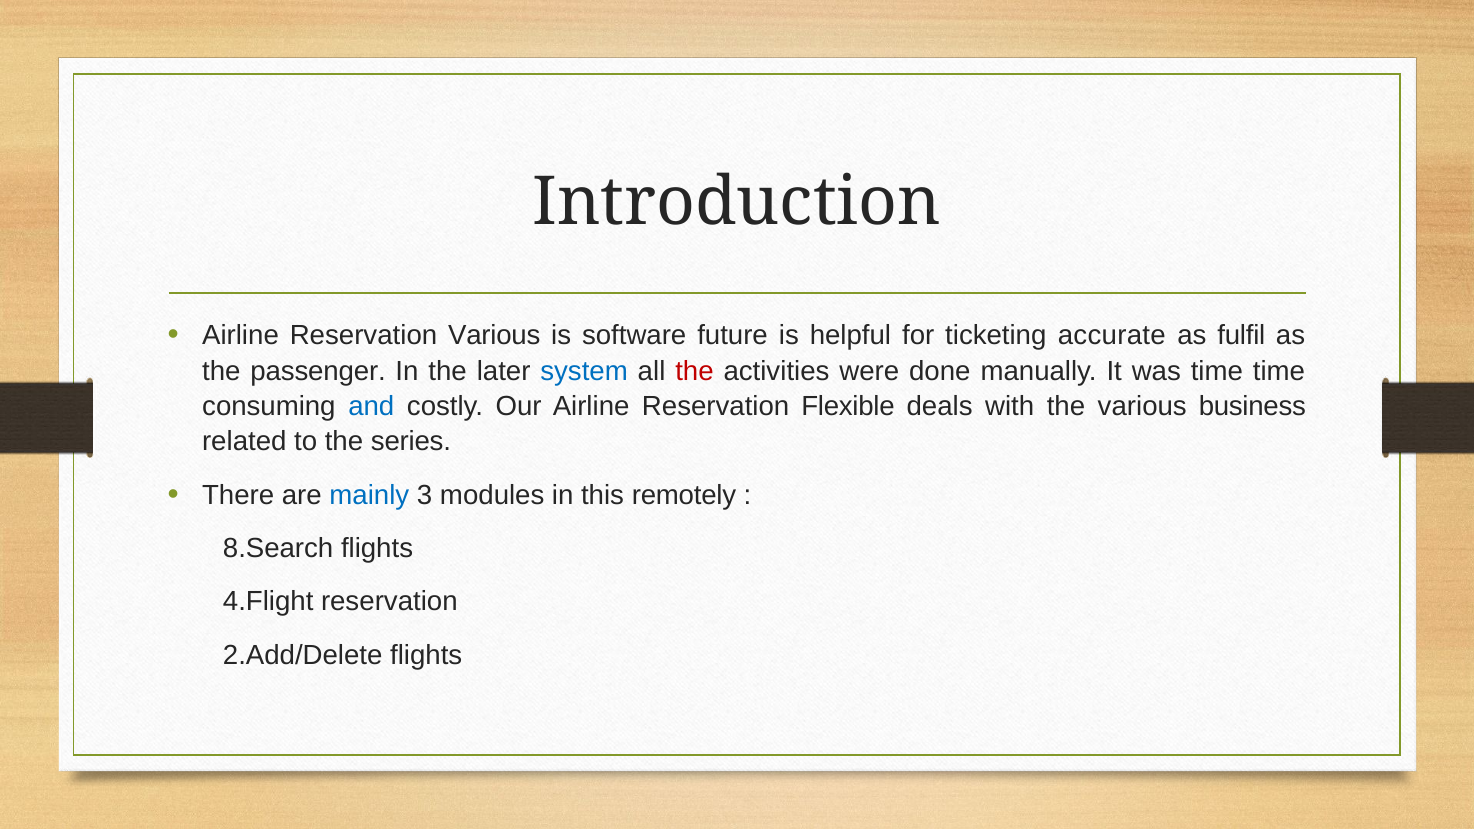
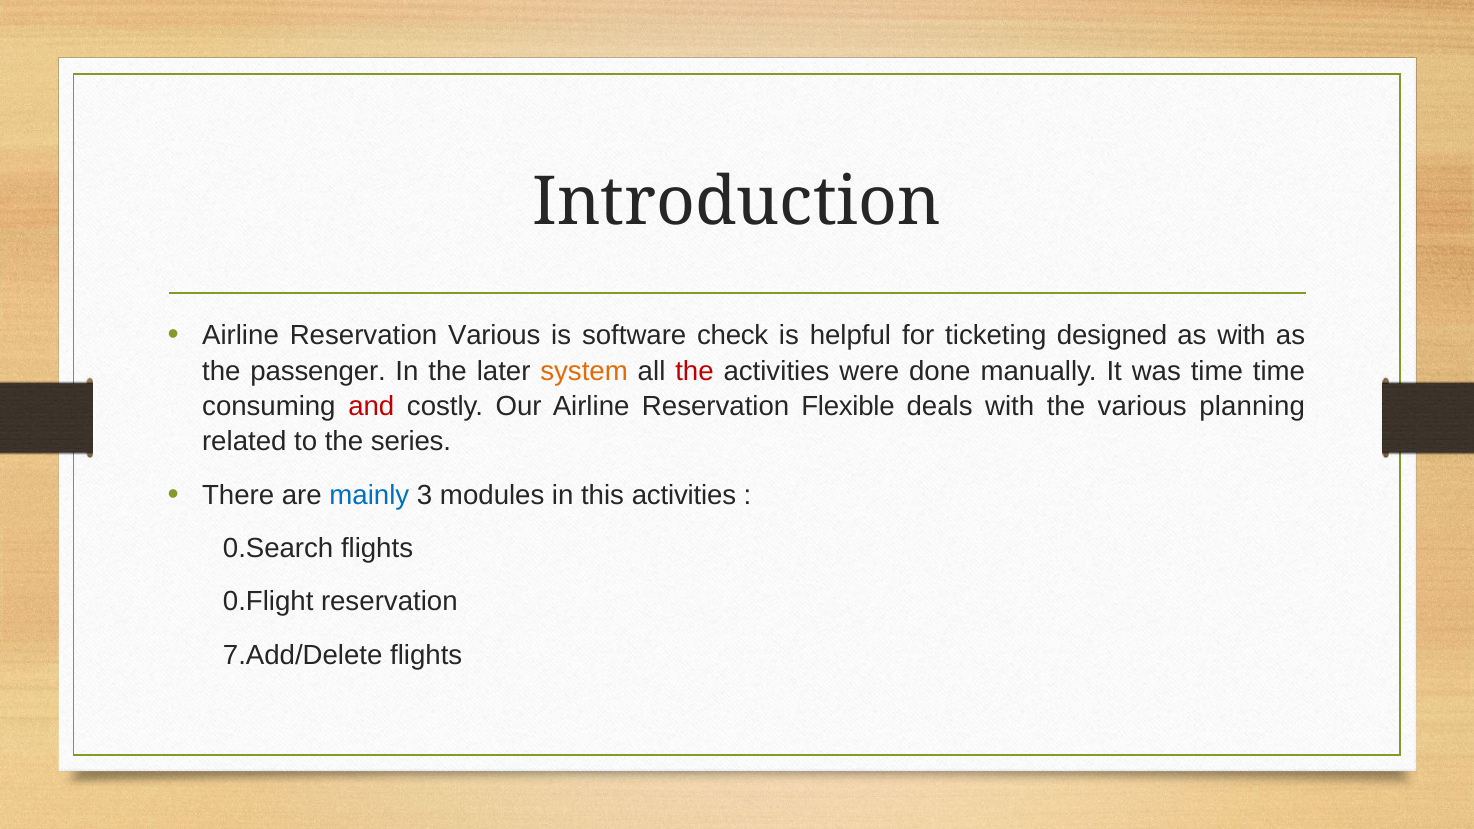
future: future -> check
accurate: accurate -> designed
as fulfil: fulfil -> with
system colour: blue -> orange
and colour: blue -> red
business: business -> planning
this remotely: remotely -> activities
8.Search: 8.Search -> 0.Search
4.Flight: 4.Flight -> 0.Flight
2.Add/Delete: 2.Add/Delete -> 7.Add/Delete
